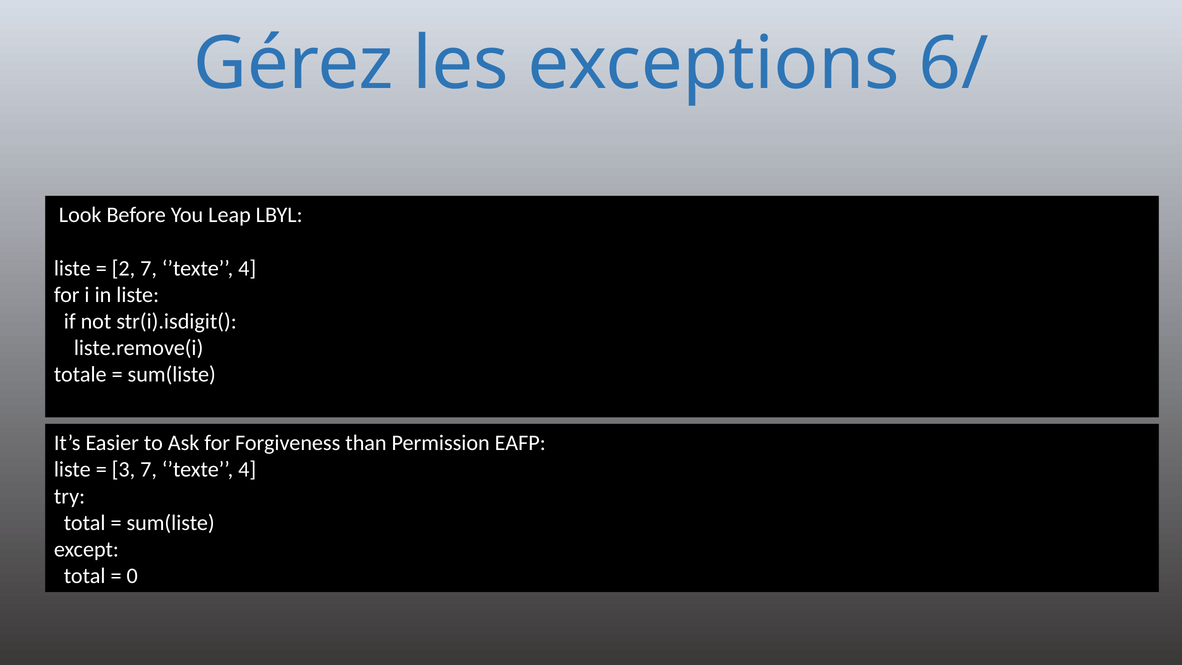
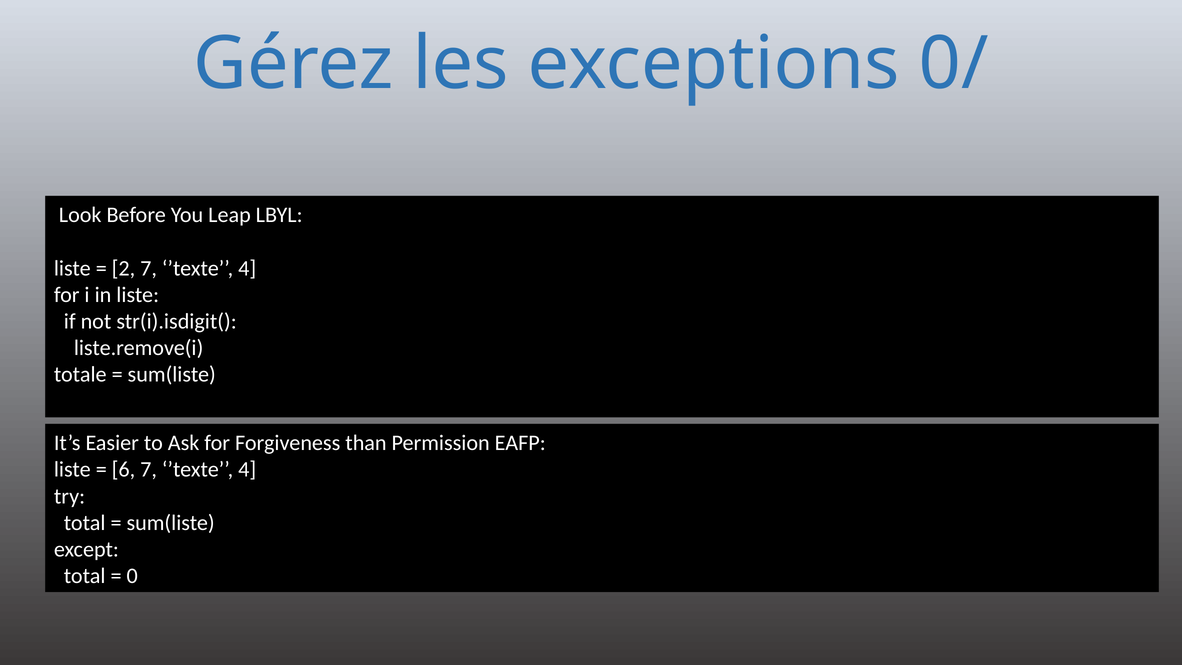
6/: 6/ -> 0/
3: 3 -> 6
